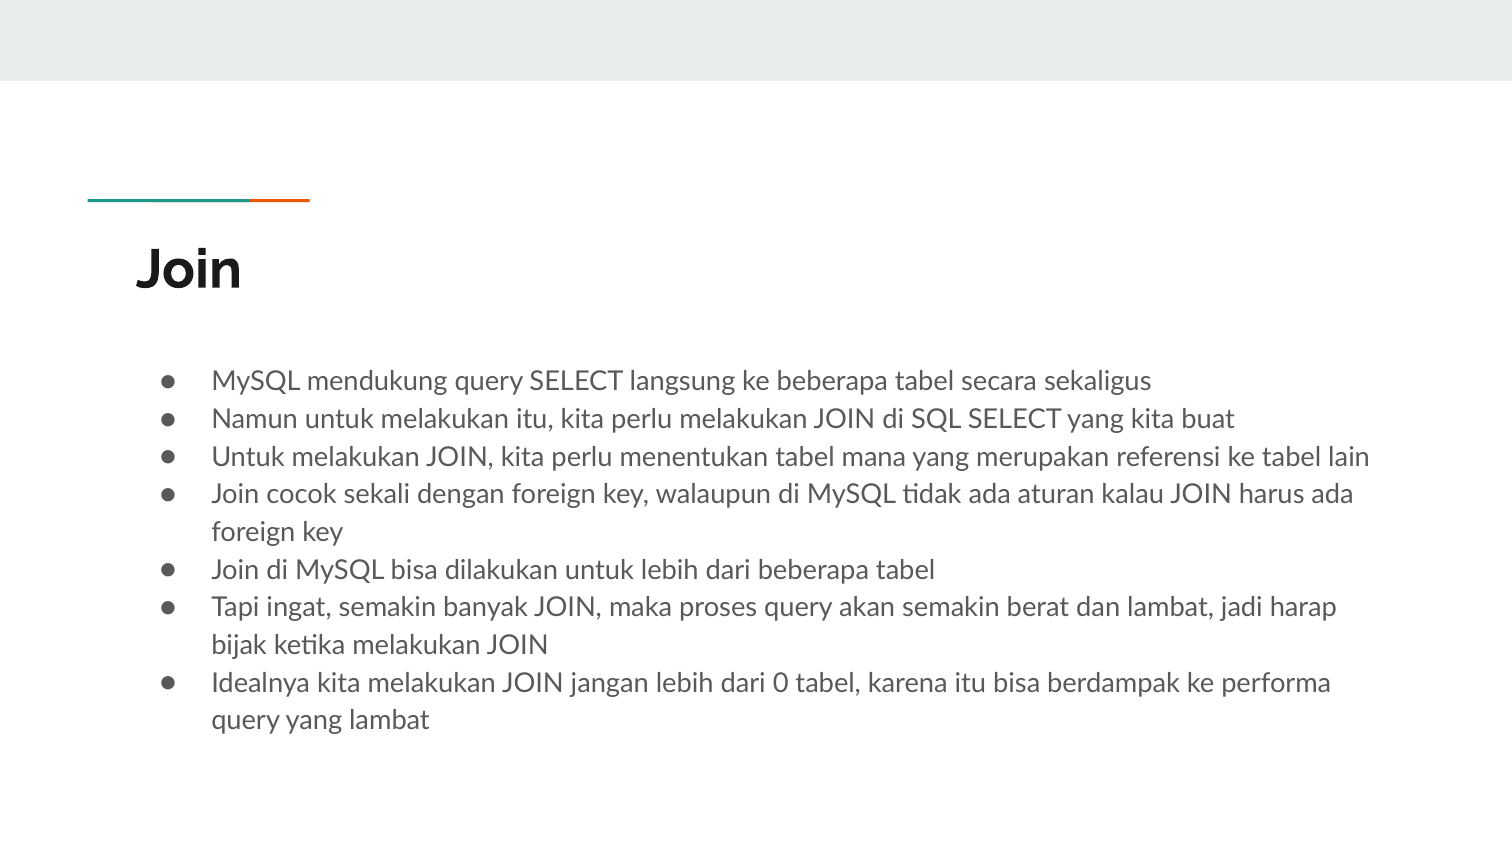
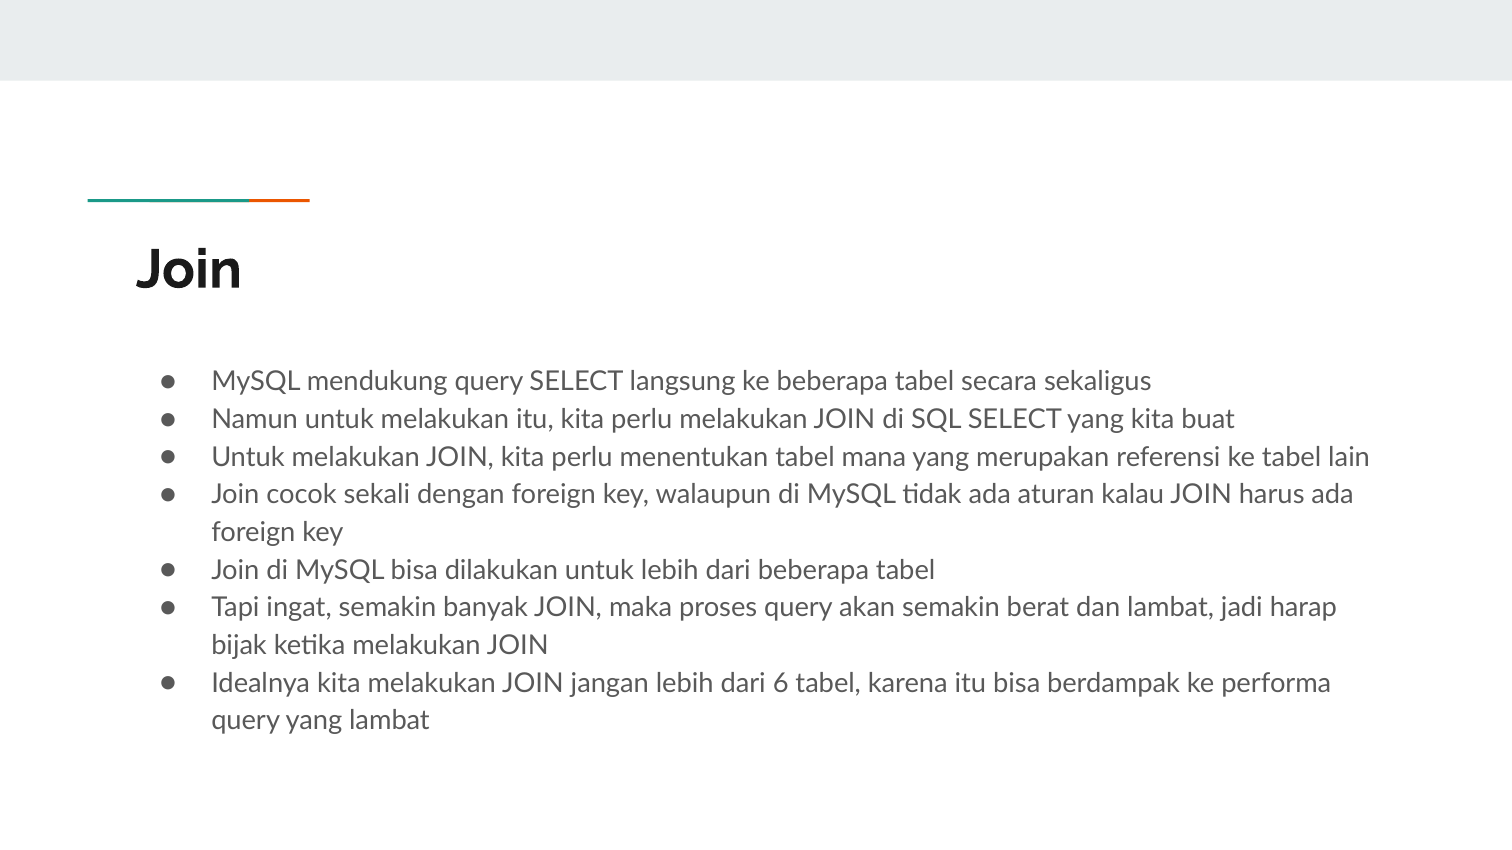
0: 0 -> 6
